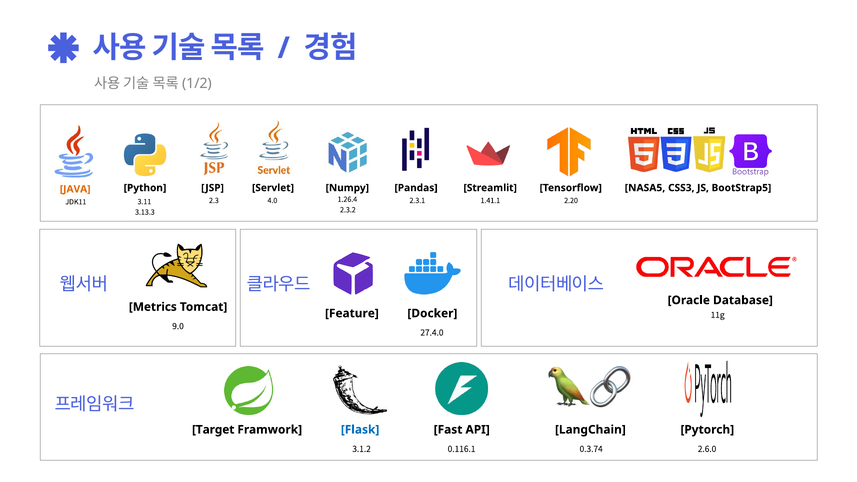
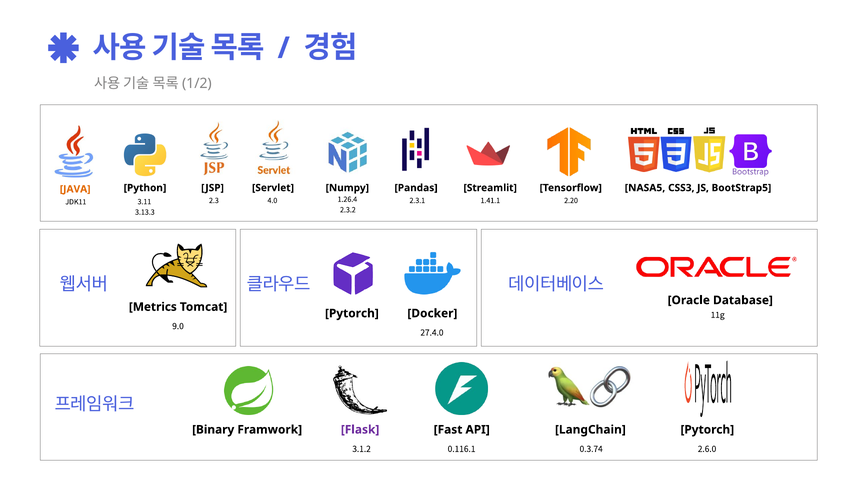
Feature at (352, 313): Feature -> Pytorch
Target: Target -> Binary
Flask colour: blue -> purple
